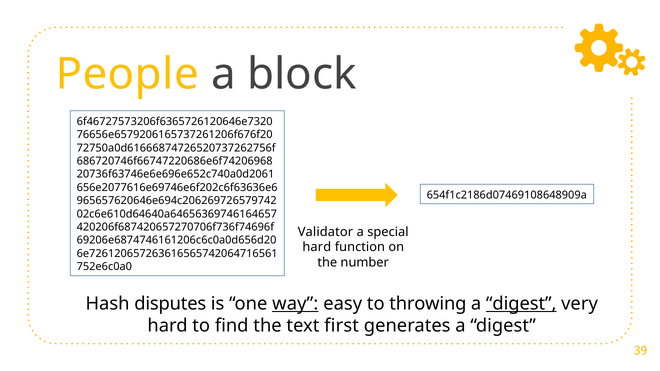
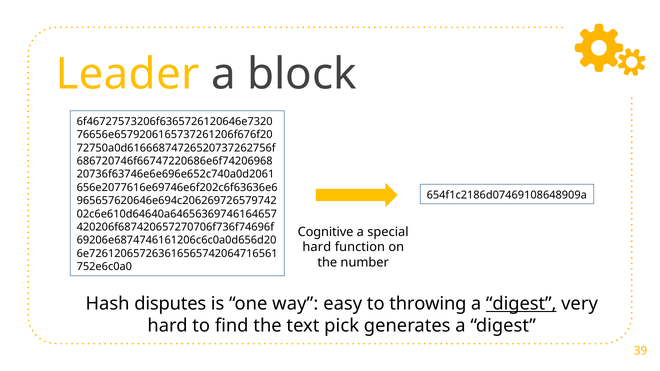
People: People -> Leader
Validator: Validator -> Cognitive
way underline: present -> none
first: first -> pick
